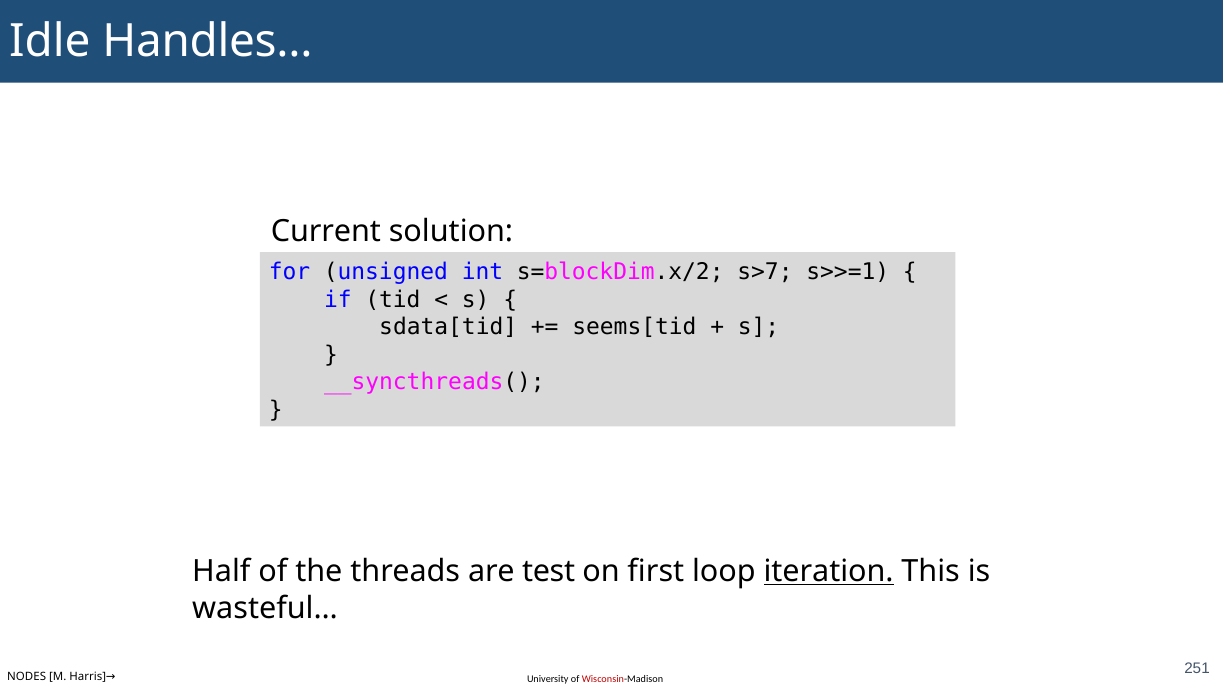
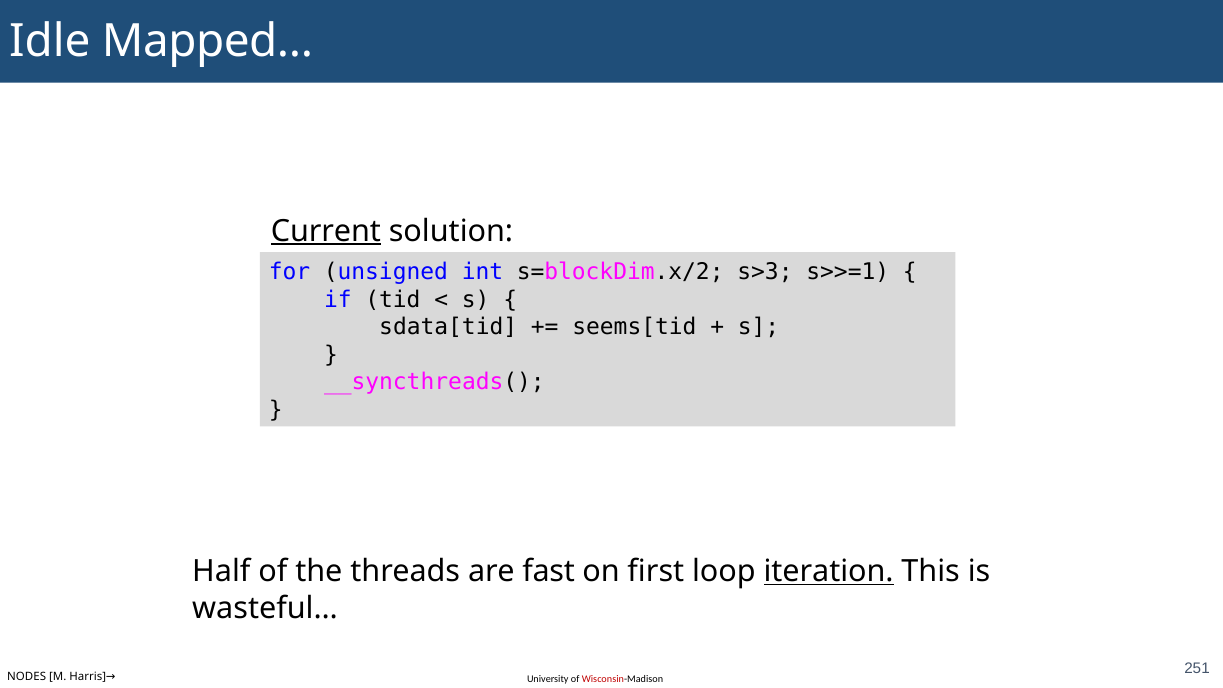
Handles…: Handles… -> Mapped…
Current underline: none -> present
s>7: s>7 -> s>3
test: test -> fast
